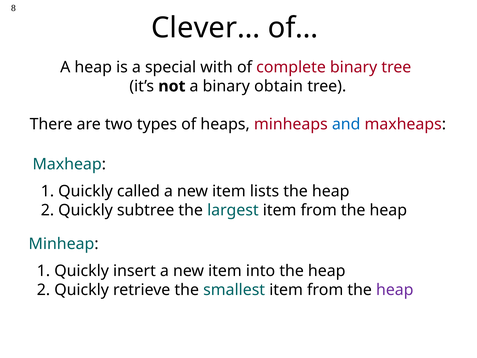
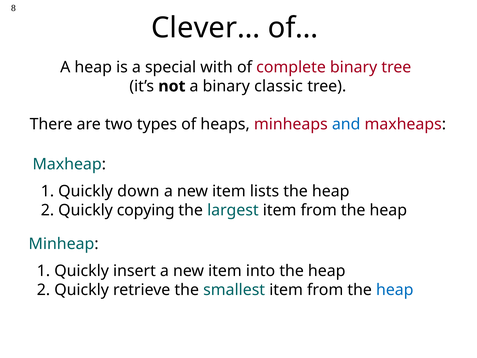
obtain: obtain -> classic
called: called -> down
subtree: subtree -> copying
heap at (395, 290) colour: purple -> blue
